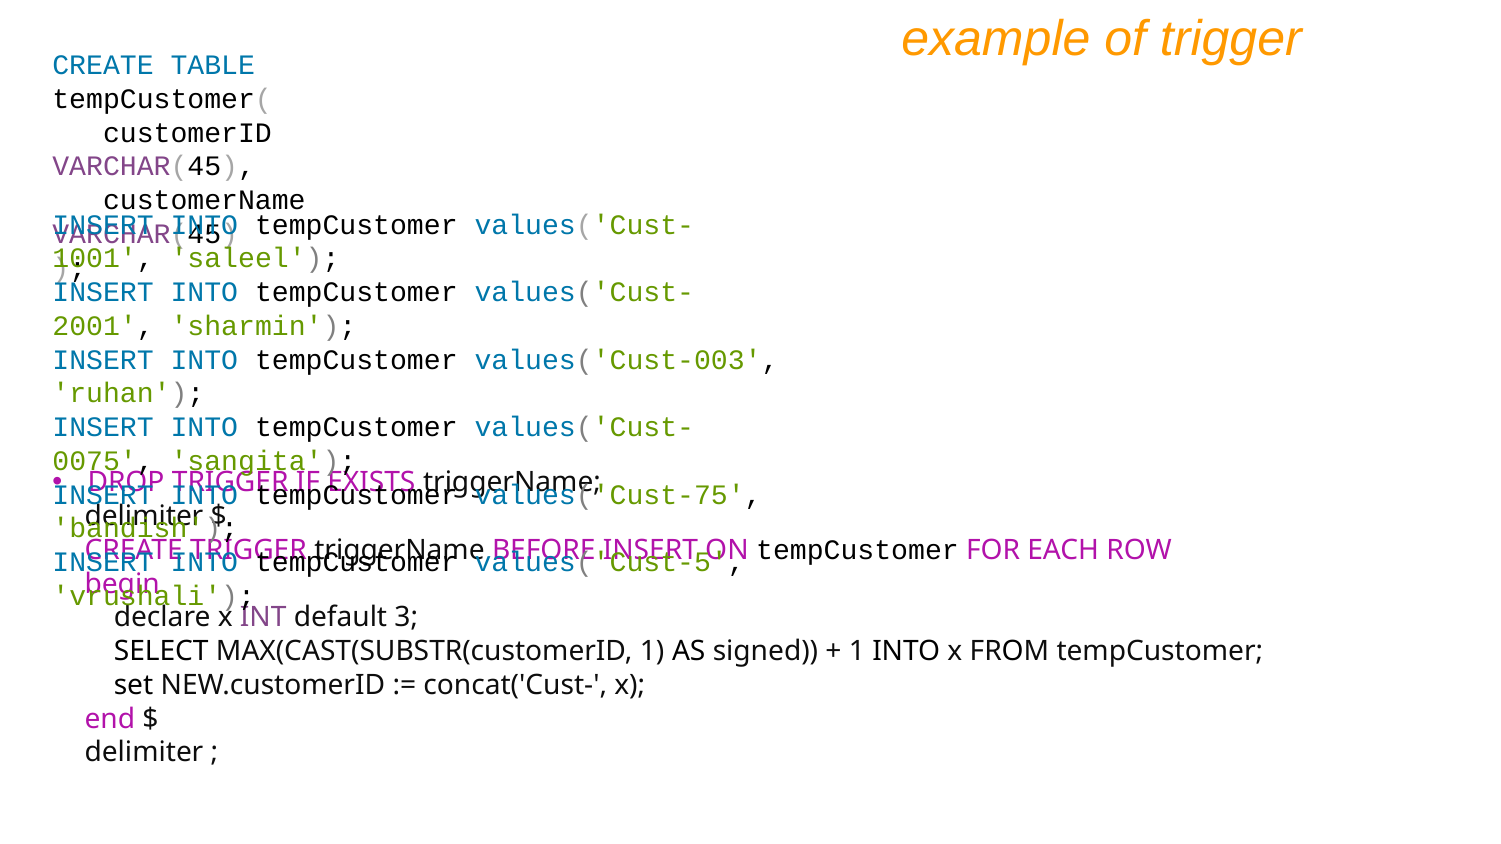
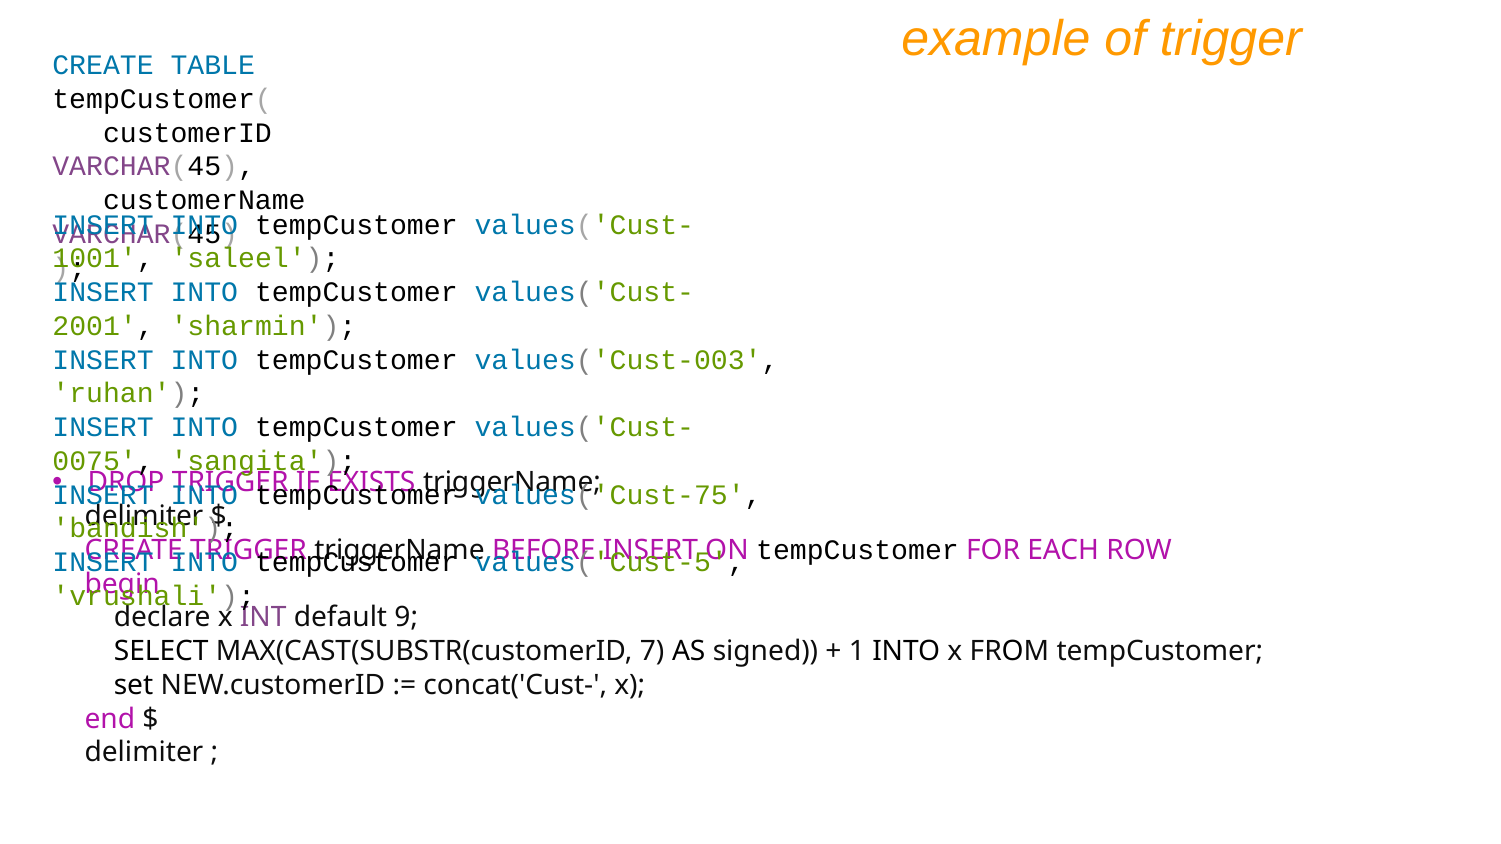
3: 3 -> 9
MAX(CAST(SUBSTR(customerID 1: 1 -> 7
